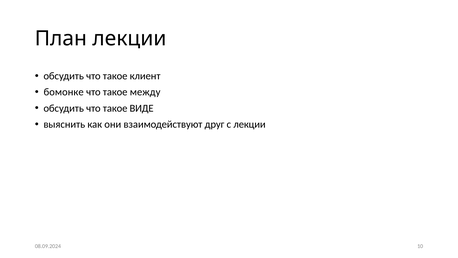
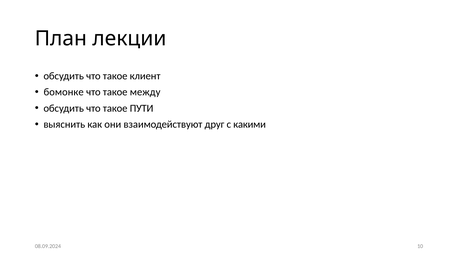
ВИДЕ: ВИДЕ -> ПУТИ
с лекции: лекции -> какими
